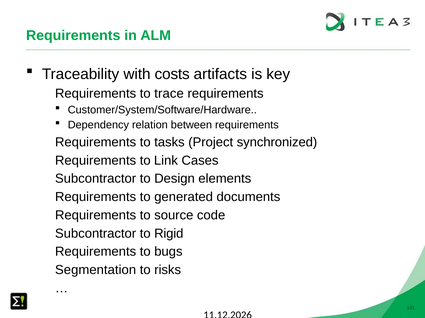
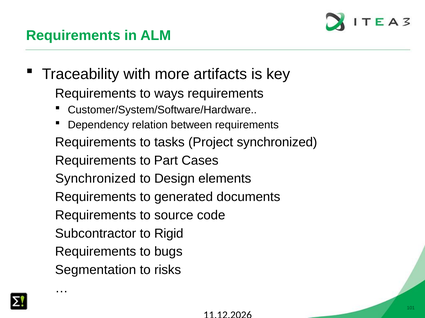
costs: costs -> more
trace: trace -> ways
Link: Link -> Part
Subcontractor at (96, 179): Subcontractor -> Synchronized
